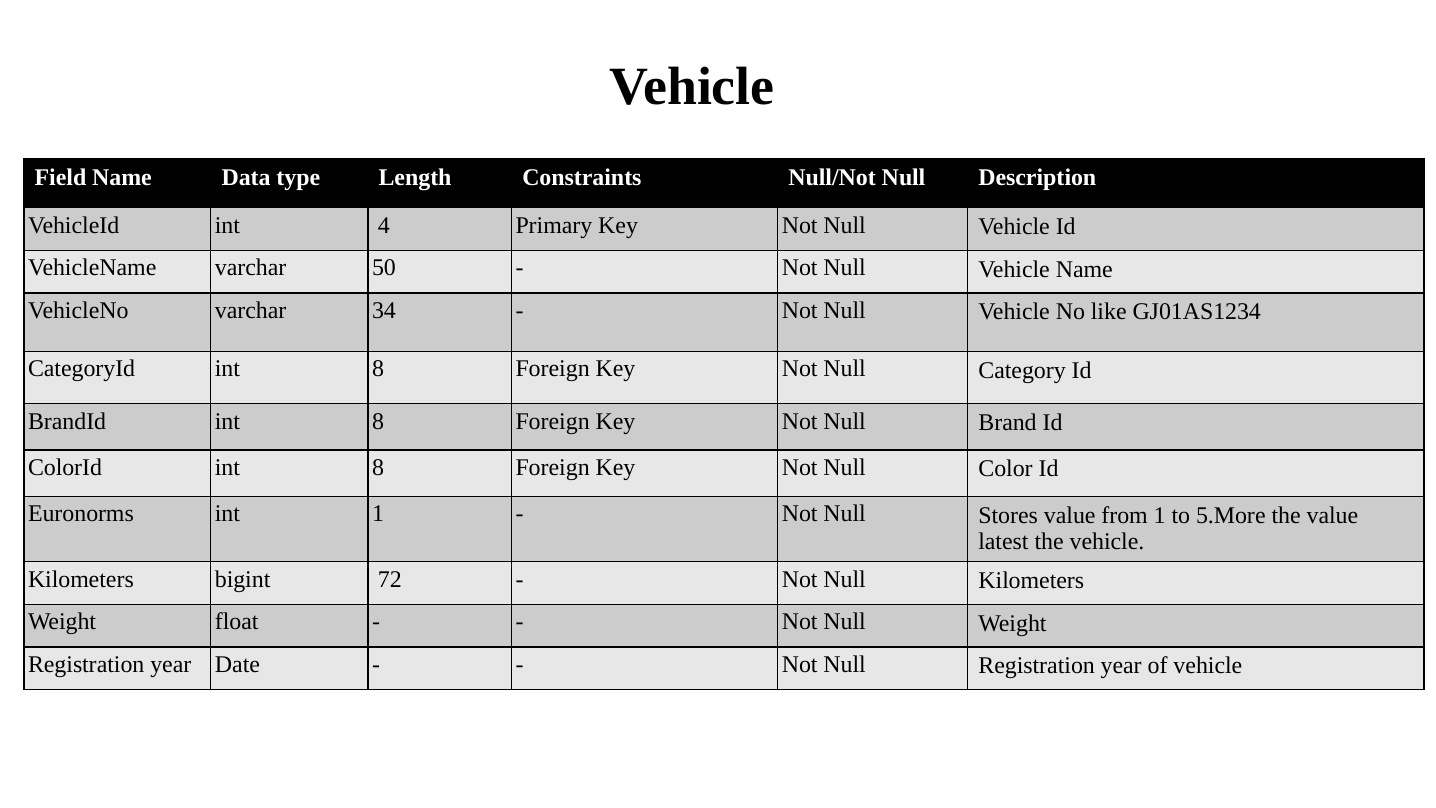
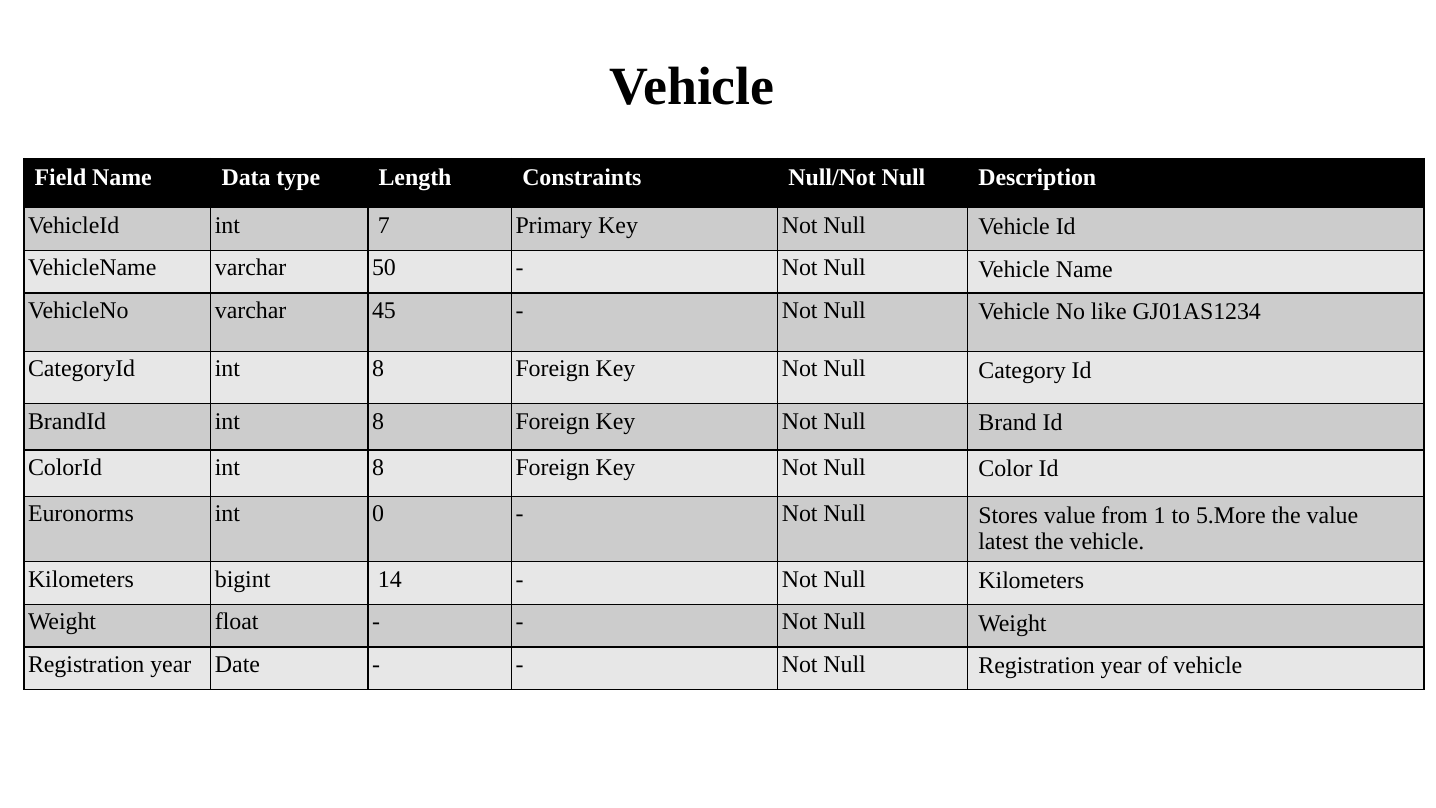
4: 4 -> 7
34: 34 -> 45
int 1: 1 -> 0
72: 72 -> 14
